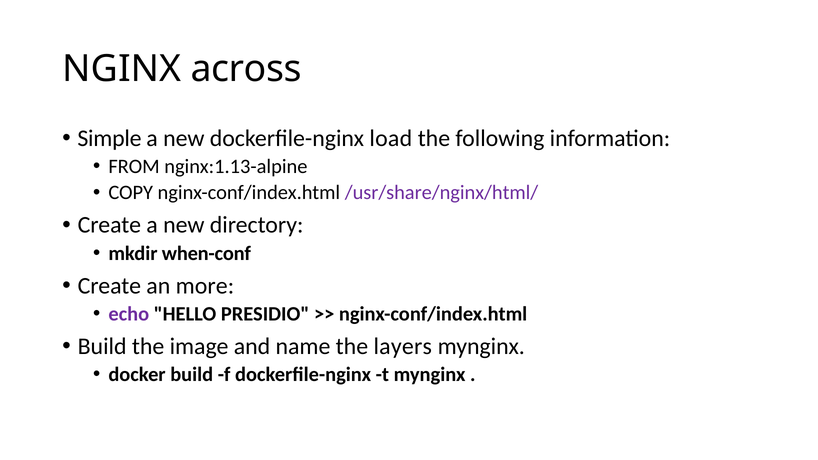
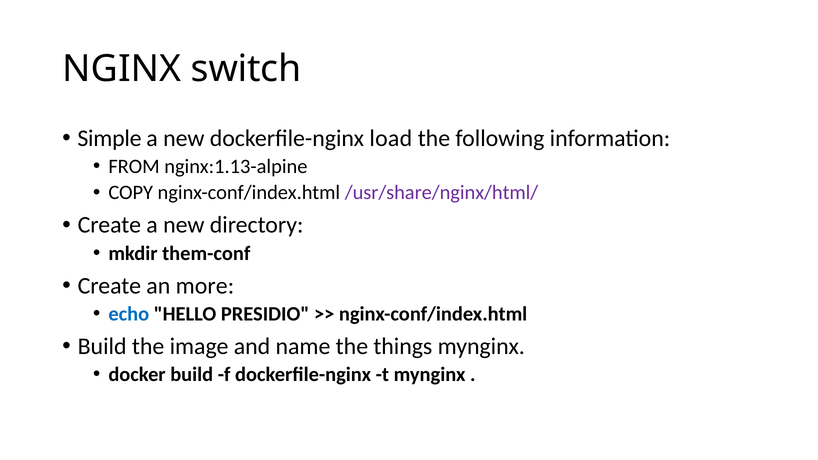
across: across -> switch
when-conf: when-conf -> them-conf
echo colour: purple -> blue
layers: layers -> things
